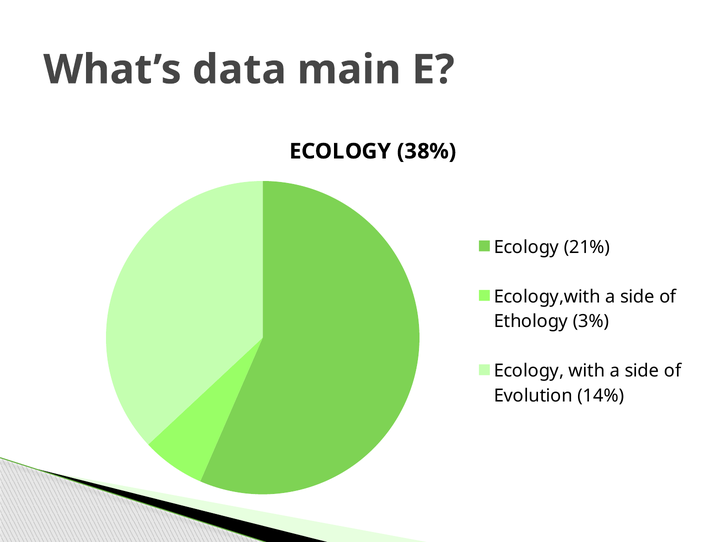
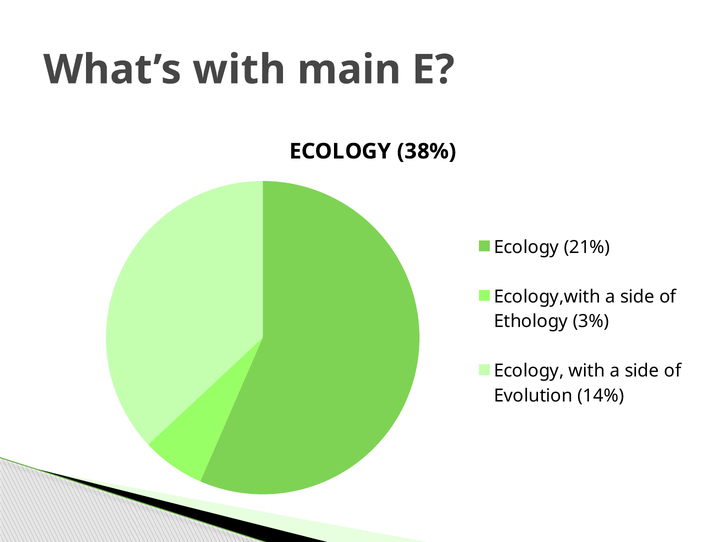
What’s data: data -> with
